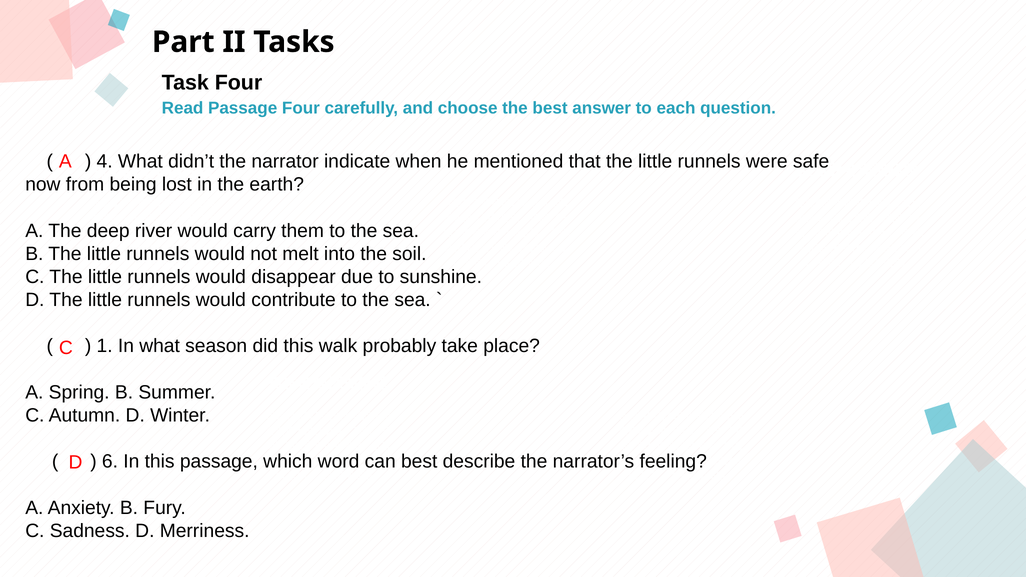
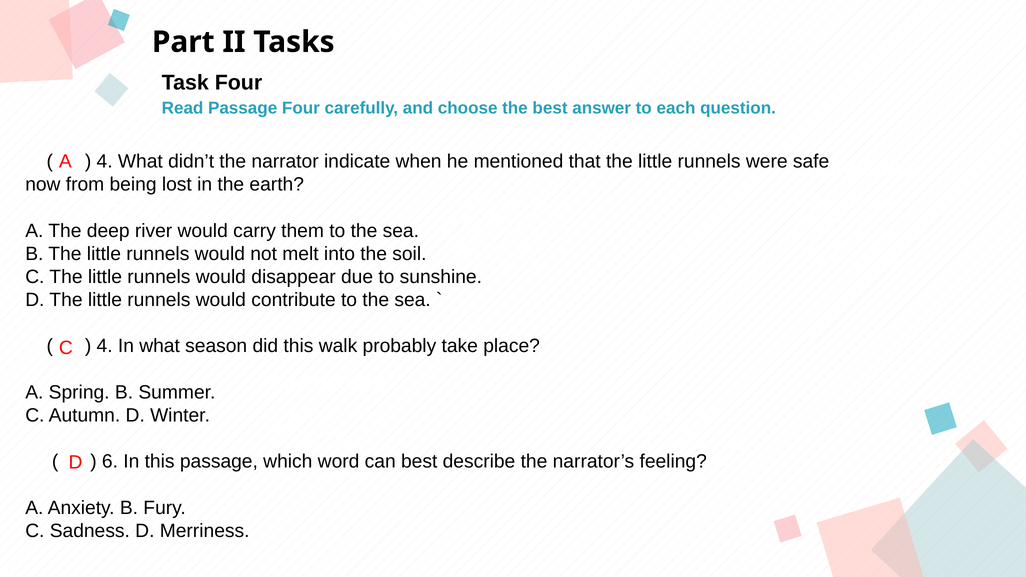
1 at (105, 346): 1 -> 4
